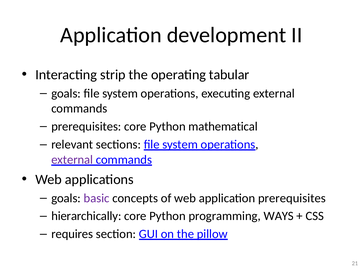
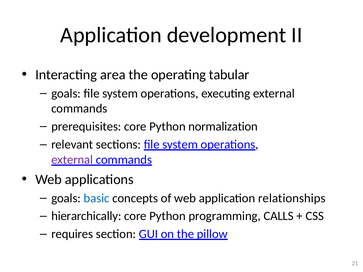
strip: strip -> area
mathematical: mathematical -> normalization
basic colour: purple -> blue
application prerequisites: prerequisites -> relationships
WAYS: WAYS -> CALLS
